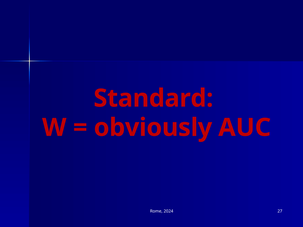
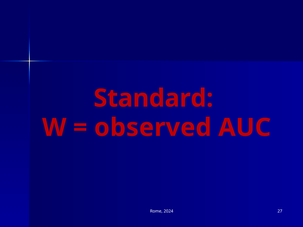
obviously: obviously -> observed
